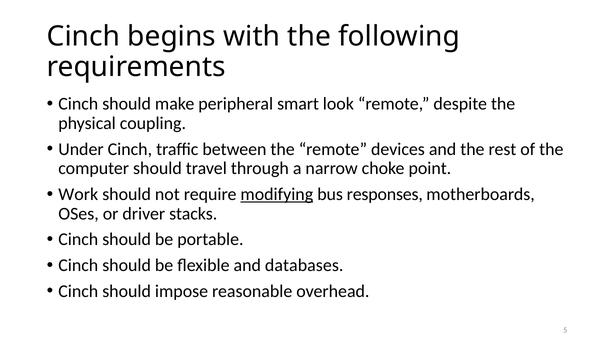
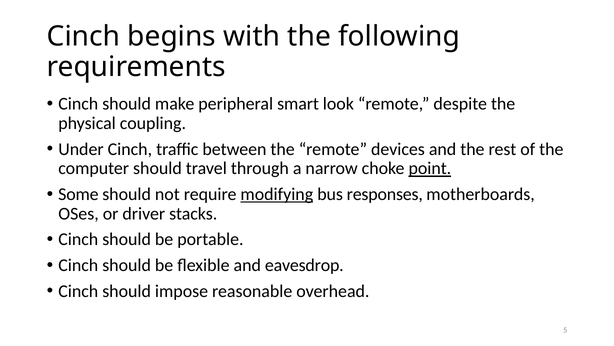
point underline: none -> present
Work: Work -> Some
databases: databases -> eavesdrop
